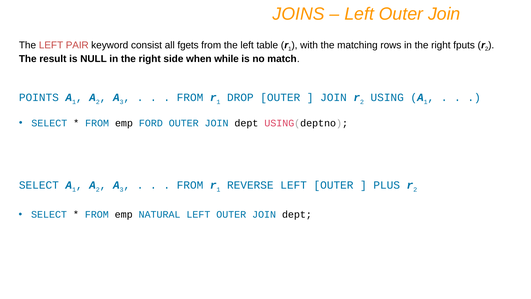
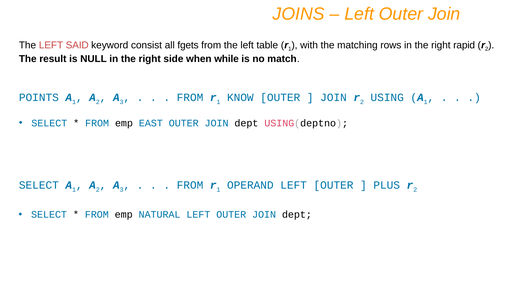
PAIR: PAIR -> SAID
fputs: fputs -> rapid
DROP: DROP -> KNOW
FORD: FORD -> EAST
REVERSE: REVERSE -> OPERAND
